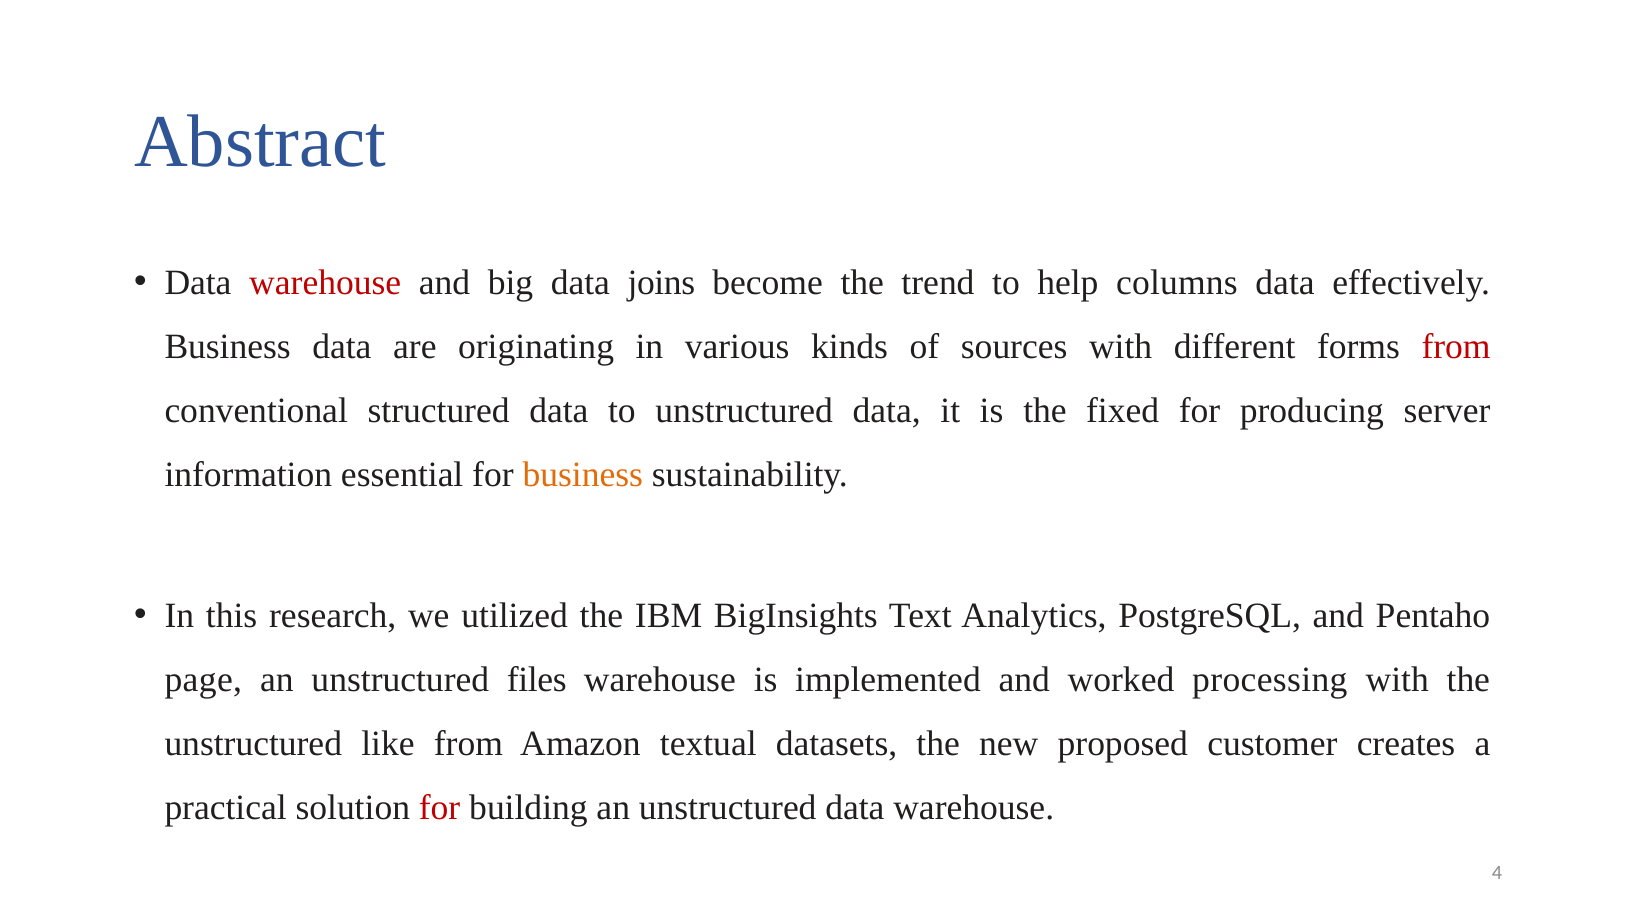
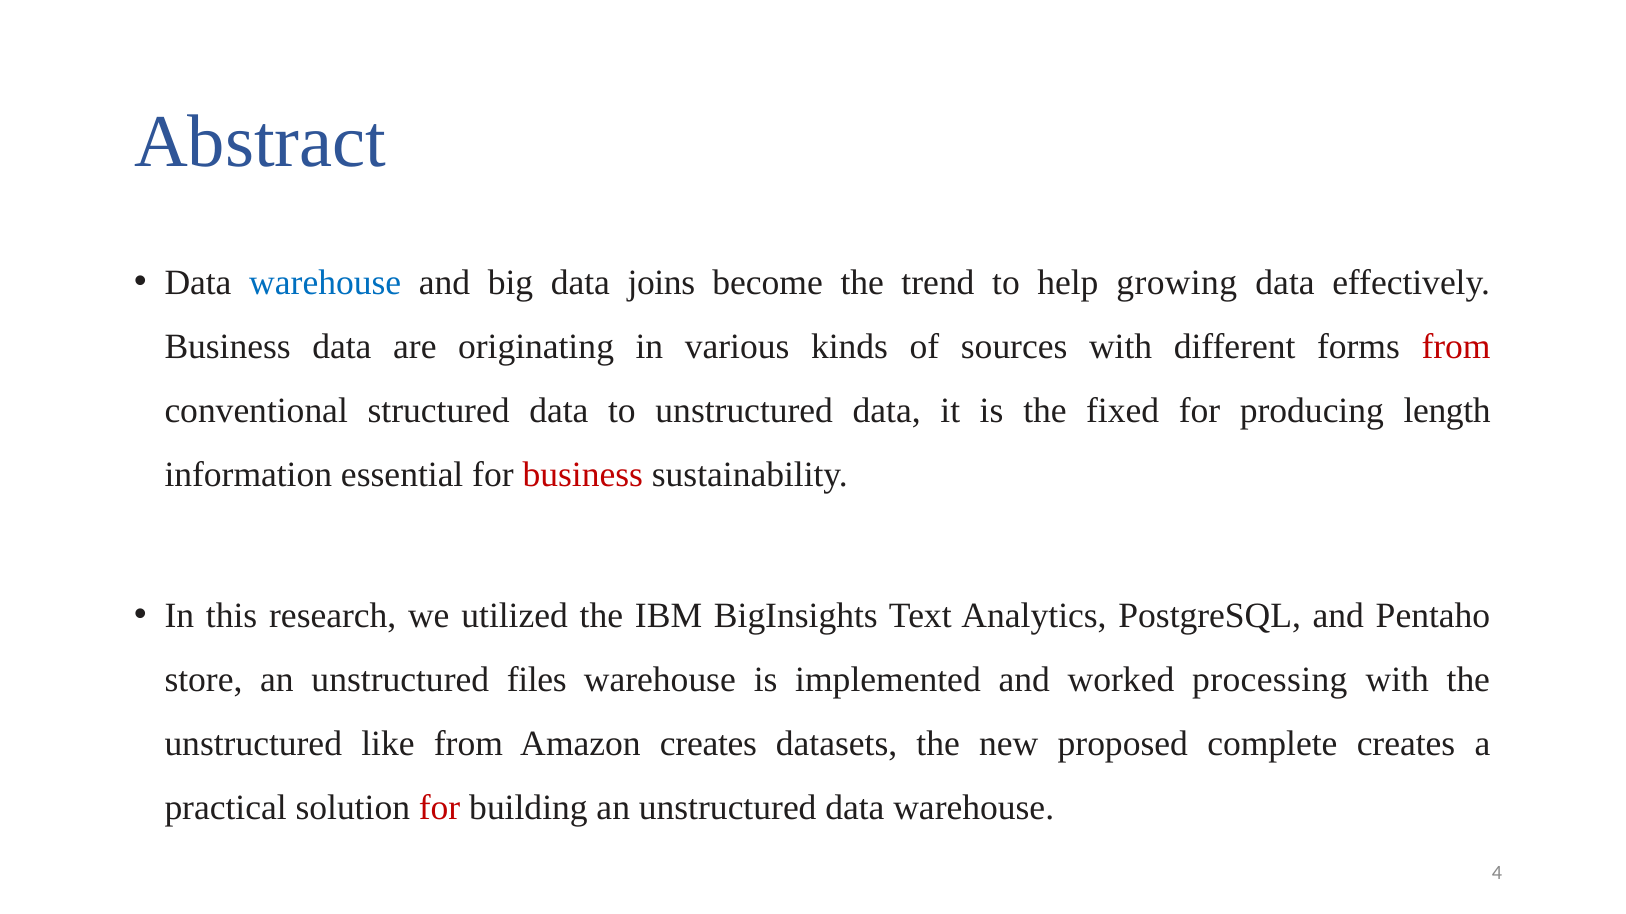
warehouse at (325, 283) colour: red -> blue
columns: columns -> growing
server: server -> length
business at (583, 475) colour: orange -> red
page: page -> store
Amazon textual: textual -> creates
customer: customer -> complete
